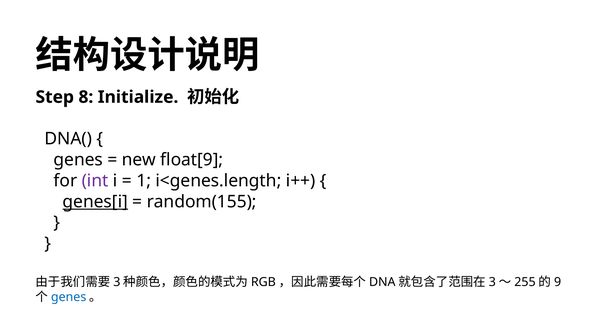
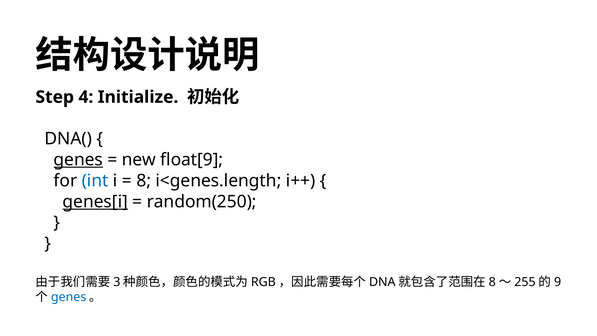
8: 8 -> 4
genes at (78, 160) underline: none -> present
int colour: purple -> blue
1 at (144, 181): 1 -> 8
random(155: random(155 -> random(250
3 at (492, 282): 3 -> 8
